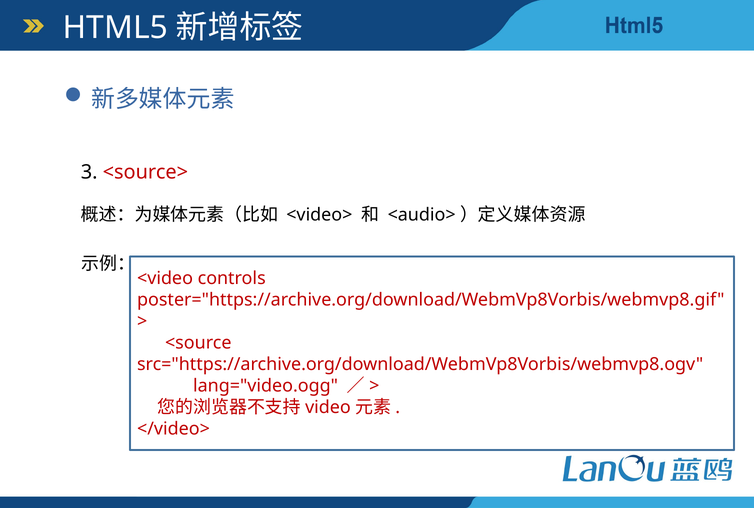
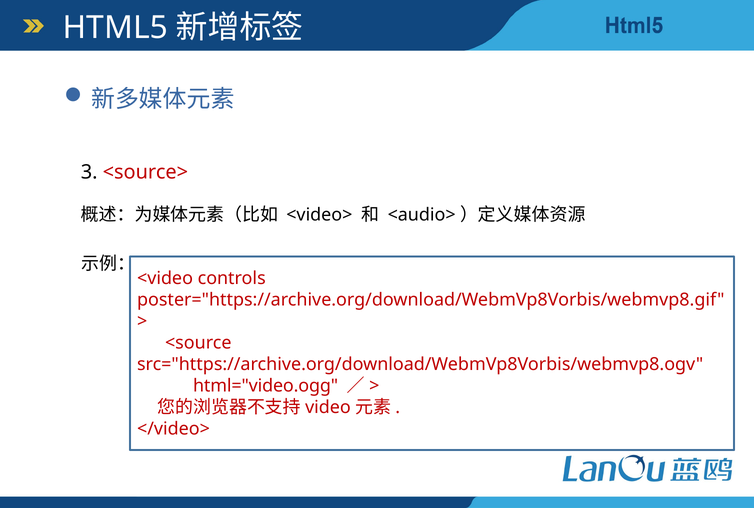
lang="video.ogg: lang="video.ogg -> html="video.ogg
